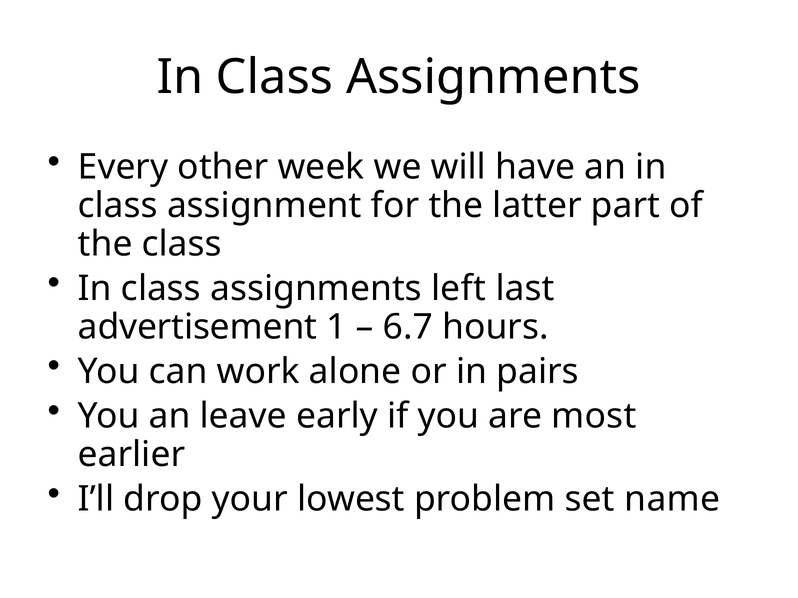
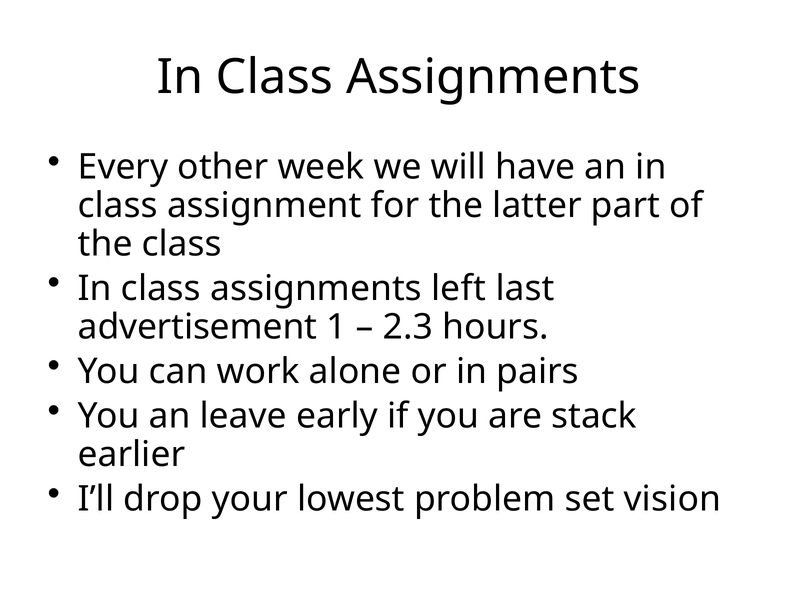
6.7: 6.7 -> 2.3
most: most -> stack
name: name -> vision
